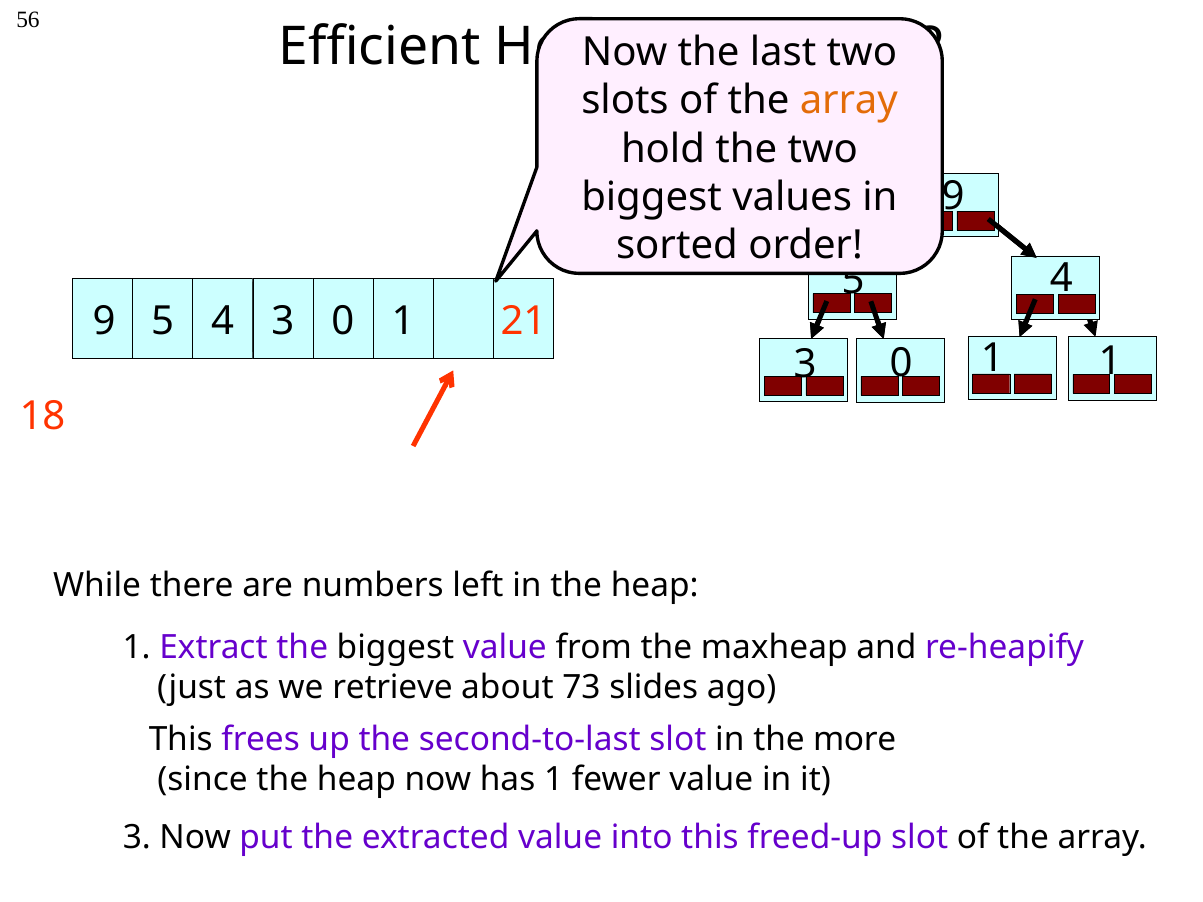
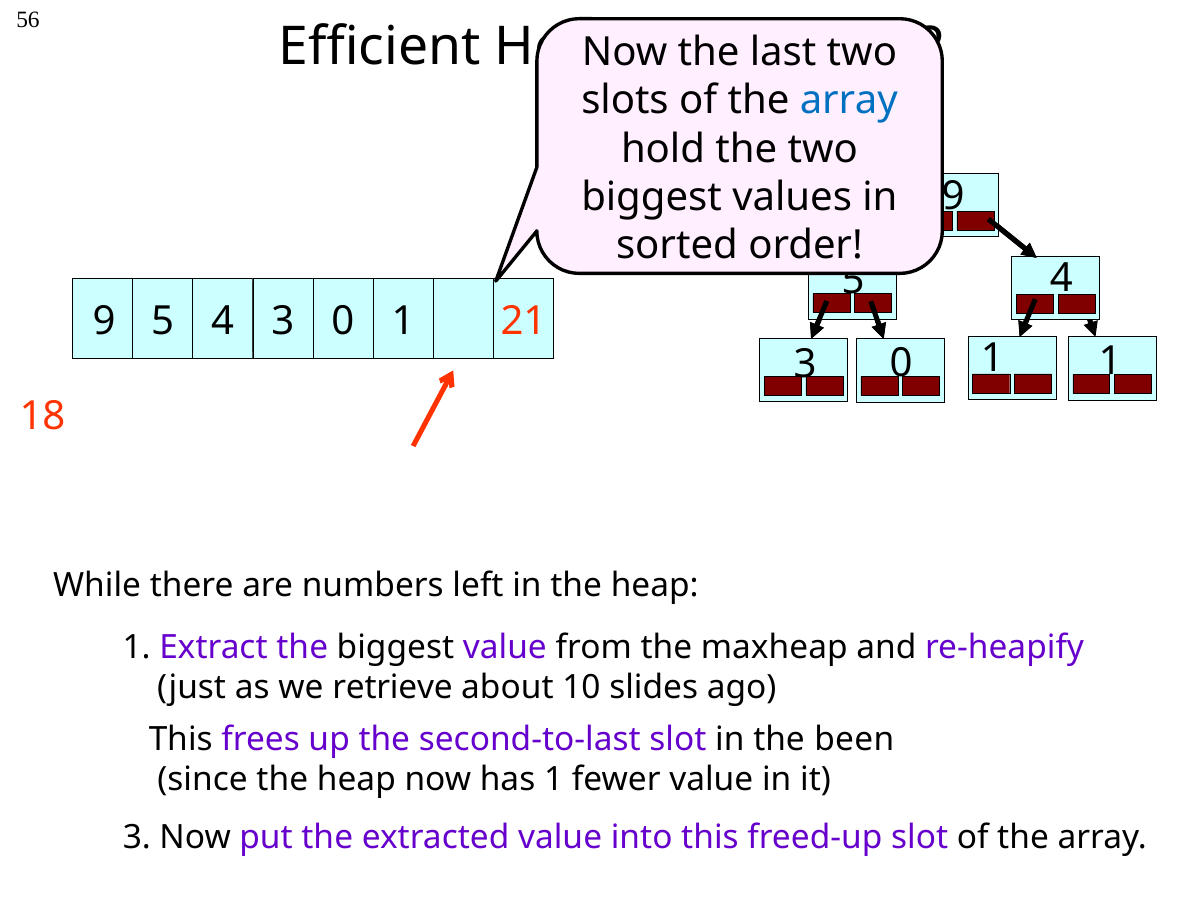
array at (849, 101) colour: orange -> blue
73: 73 -> 10
more: more -> been
